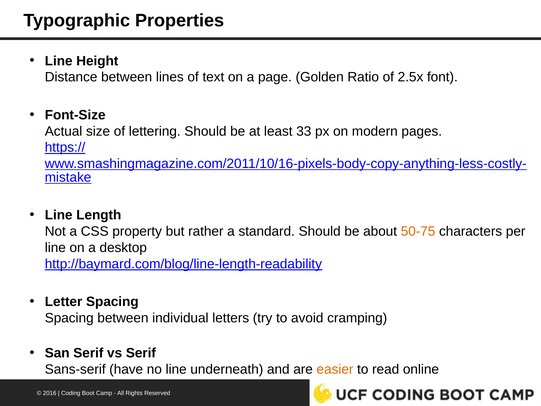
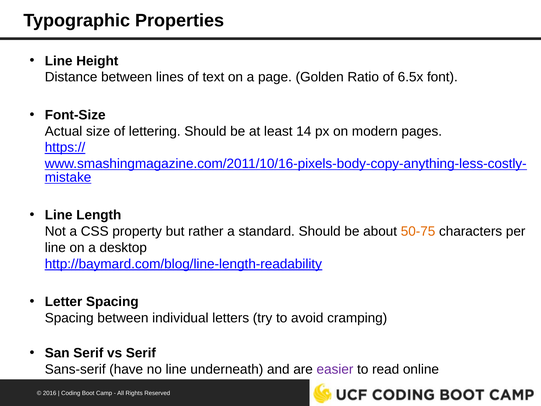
2.5x: 2.5x -> 6.5x
33: 33 -> 14
easier colour: orange -> purple
